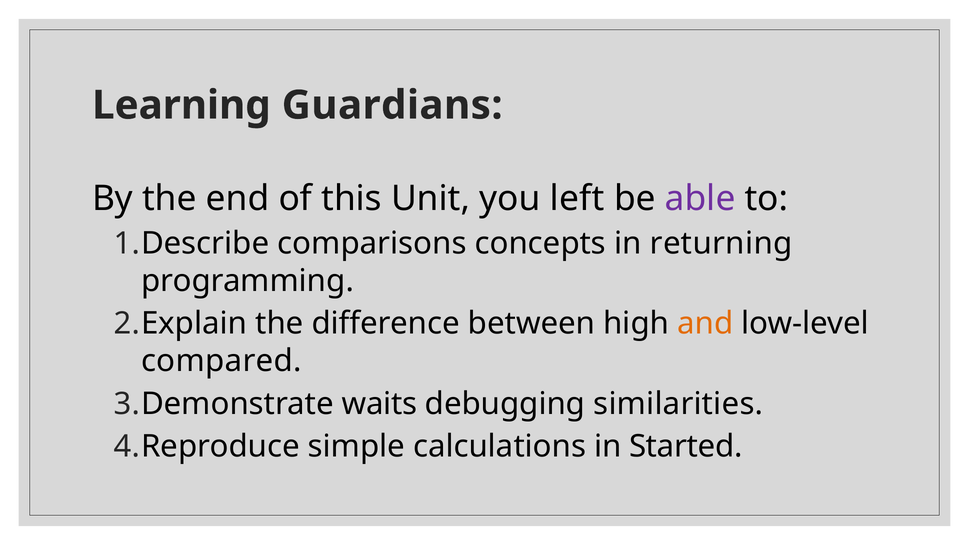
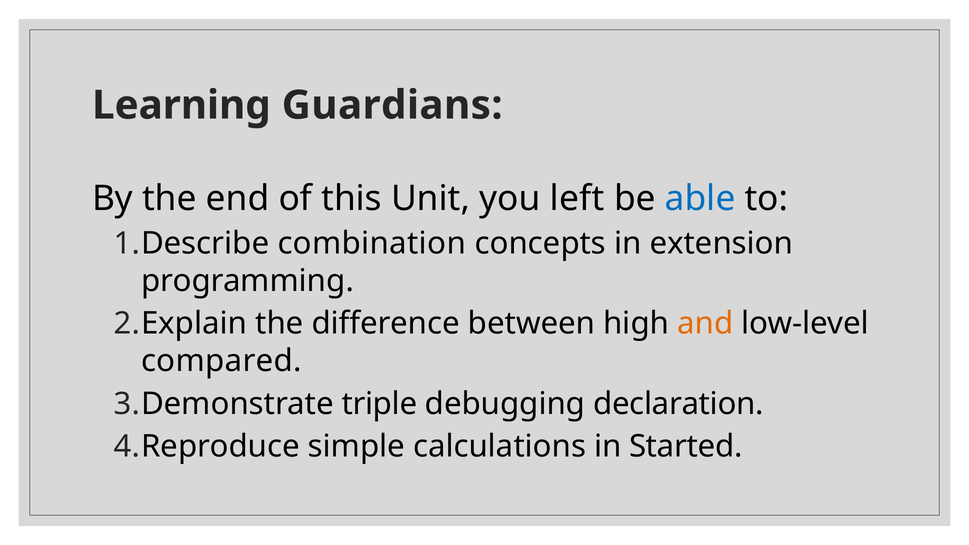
able colour: purple -> blue
comparisons: comparisons -> combination
returning: returning -> extension
waits: waits -> triple
similarities: similarities -> declaration
